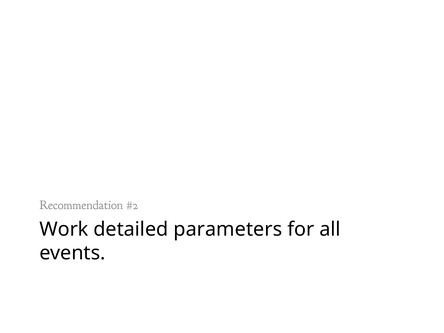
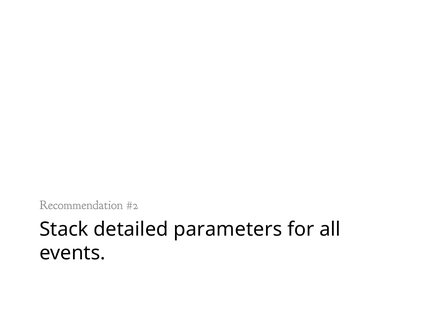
Work: Work -> Stack
